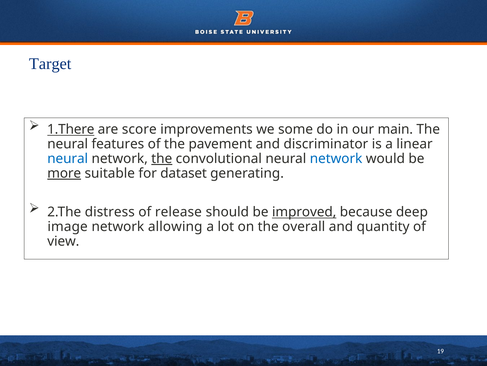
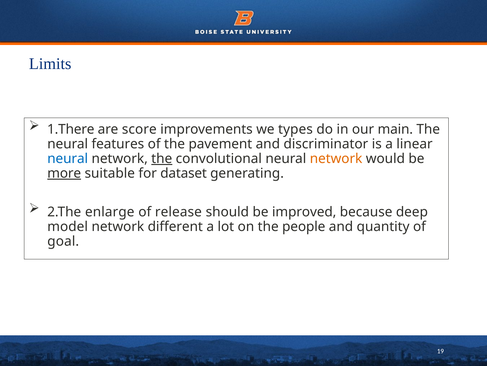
Target: Target -> Limits
1.There underline: present -> none
some: some -> types
network at (336, 158) colour: blue -> orange
distress: distress -> enlarge
improved underline: present -> none
image: image -> model
allowing: allowing -> different
overall: overall -> people
view: view -> goal
